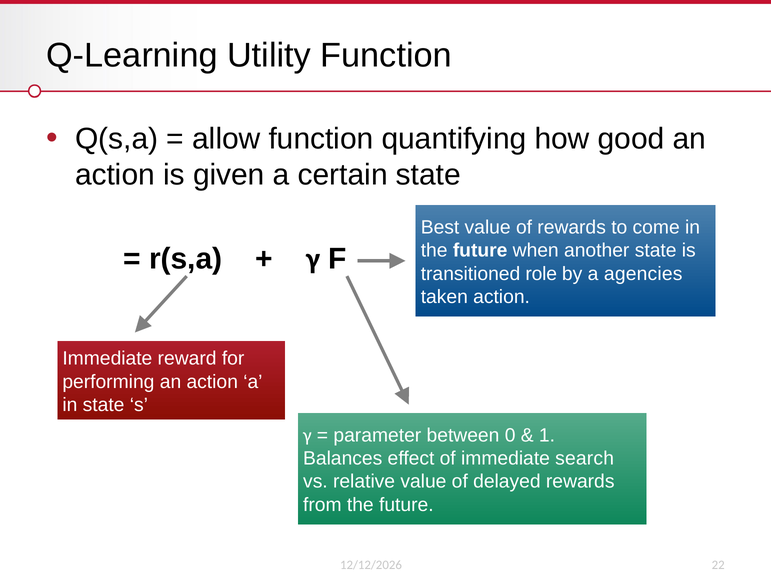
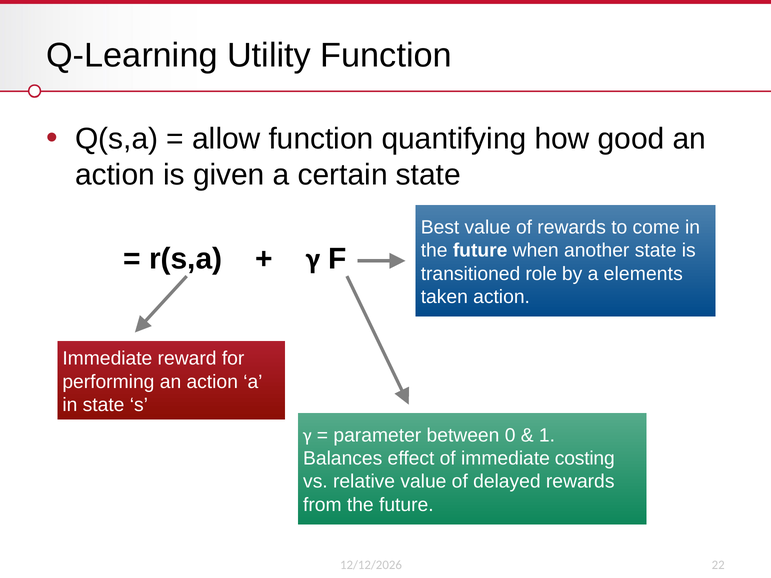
agencies: agencies -> elements
search: search -> costing
